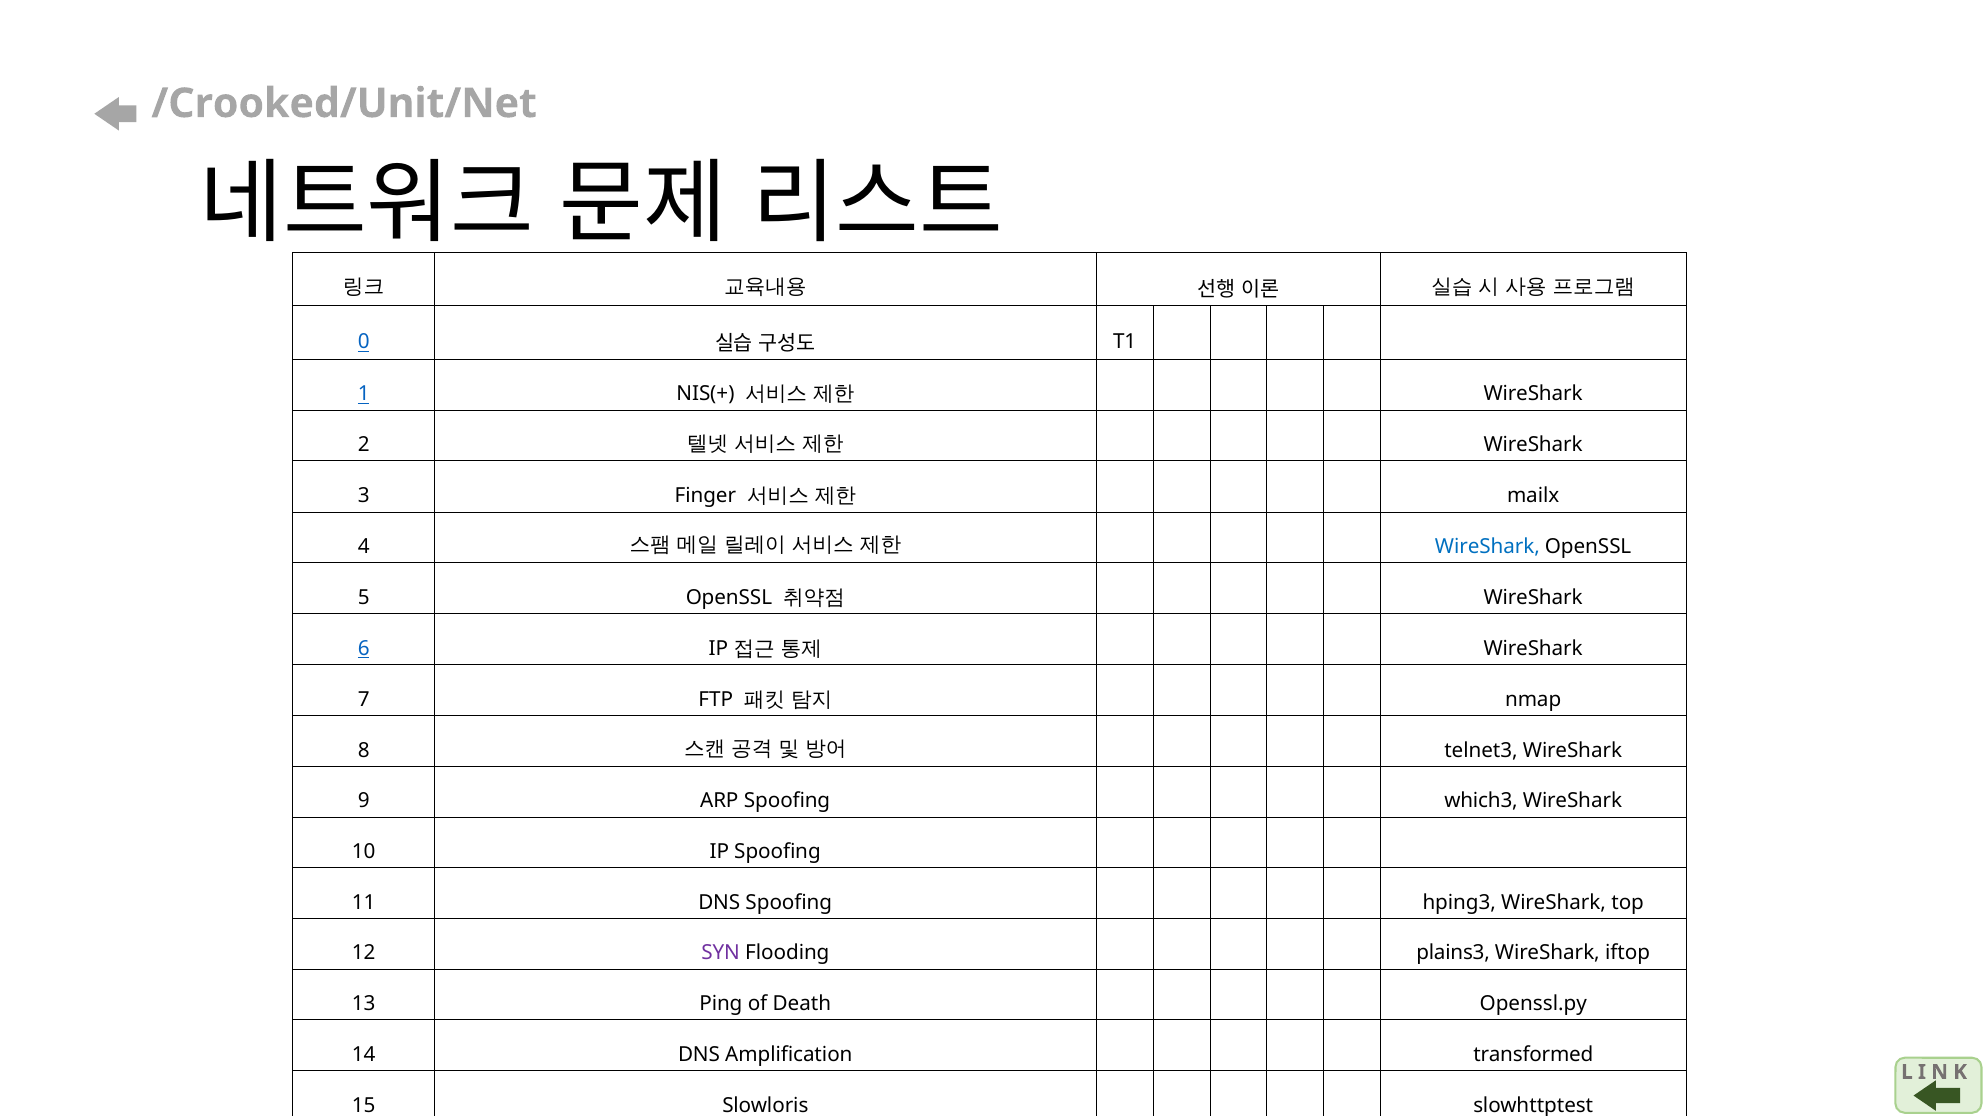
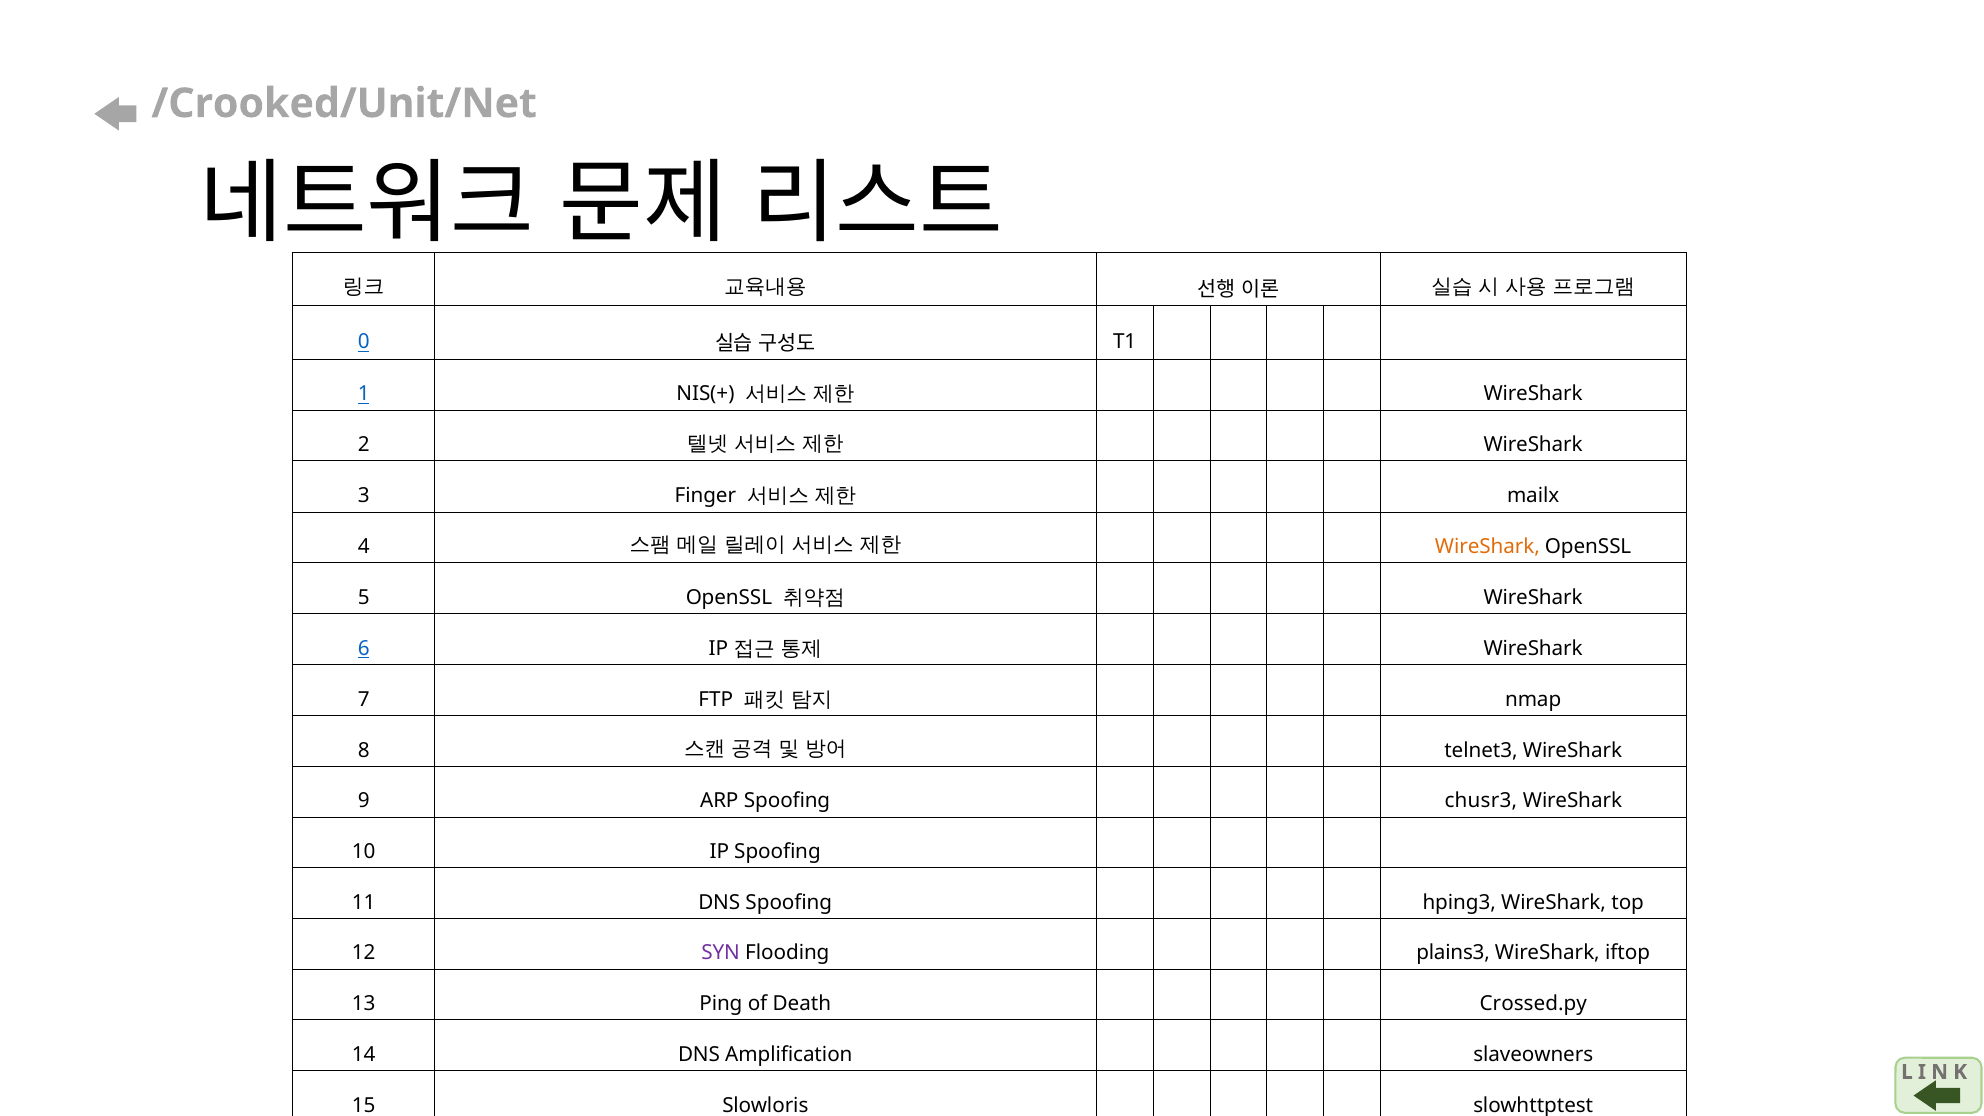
WireShark at (1487, 547) colour: blue -> orange
which3: which3 -> chusr3
Openssl.py: Openssl.py -> Crossed.py
transformed: transformed -> slaveowners
